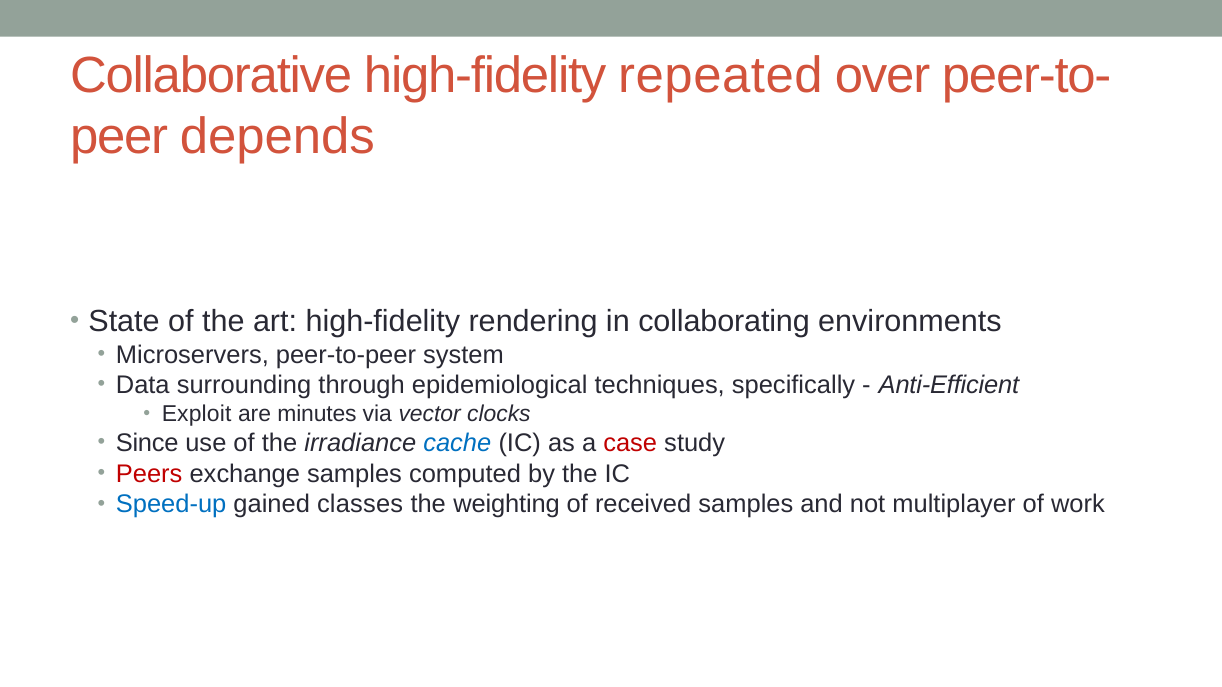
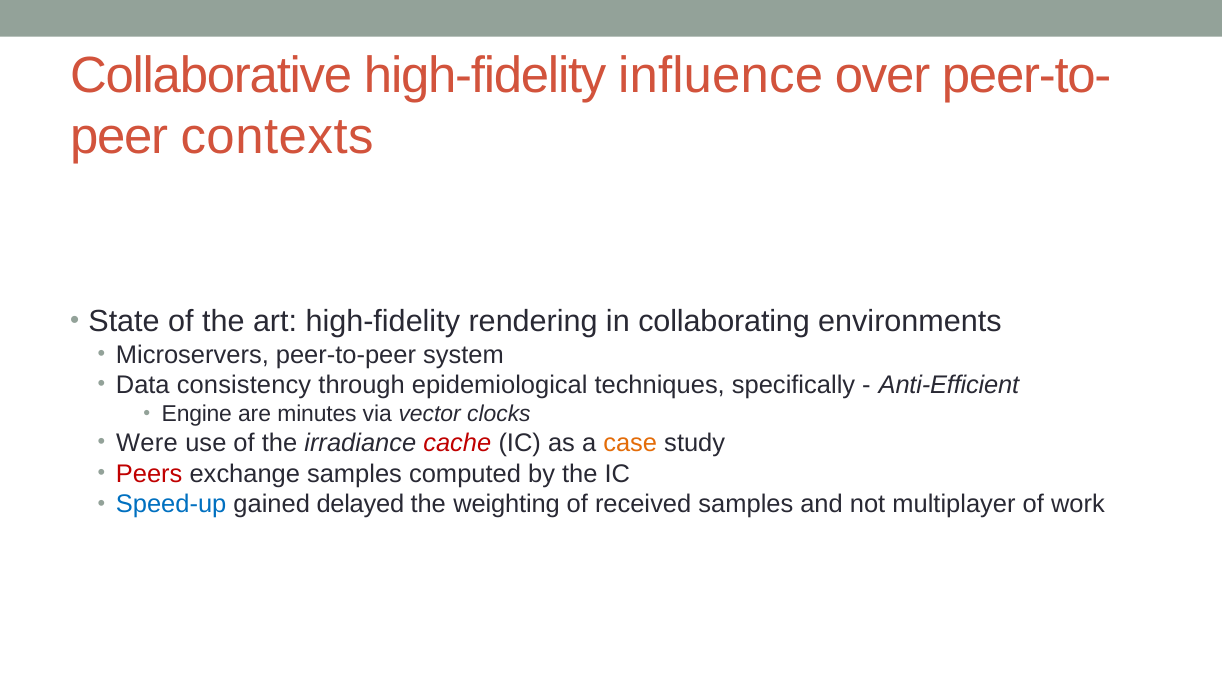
repeated: repeated -> influence
depends: depends -> contexts
surrounding: surrounding -> consistency
Exploit: Exploit -> Engine
Since: Since -> Were
cache colour: blue -> red
case colour: red -> orange
classes: classes -> delayed
